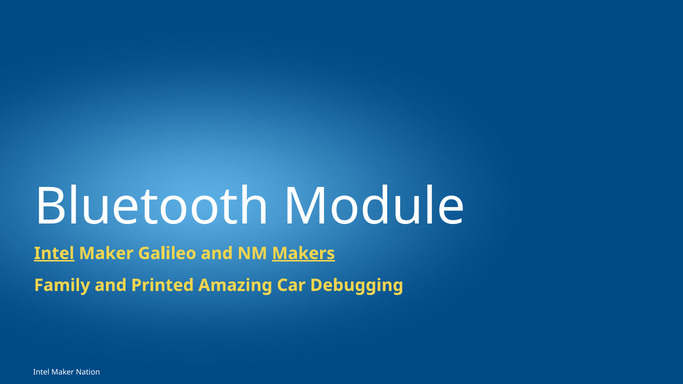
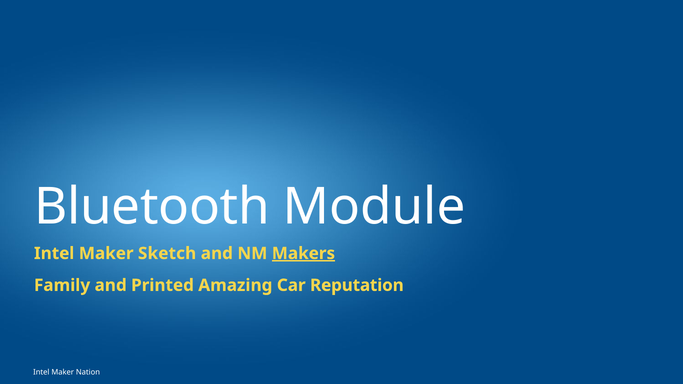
Intel at (54, 254) underline: present -> none
Galileo: Galileo -> Sketch
Debugging: Debugging -> Reputation
